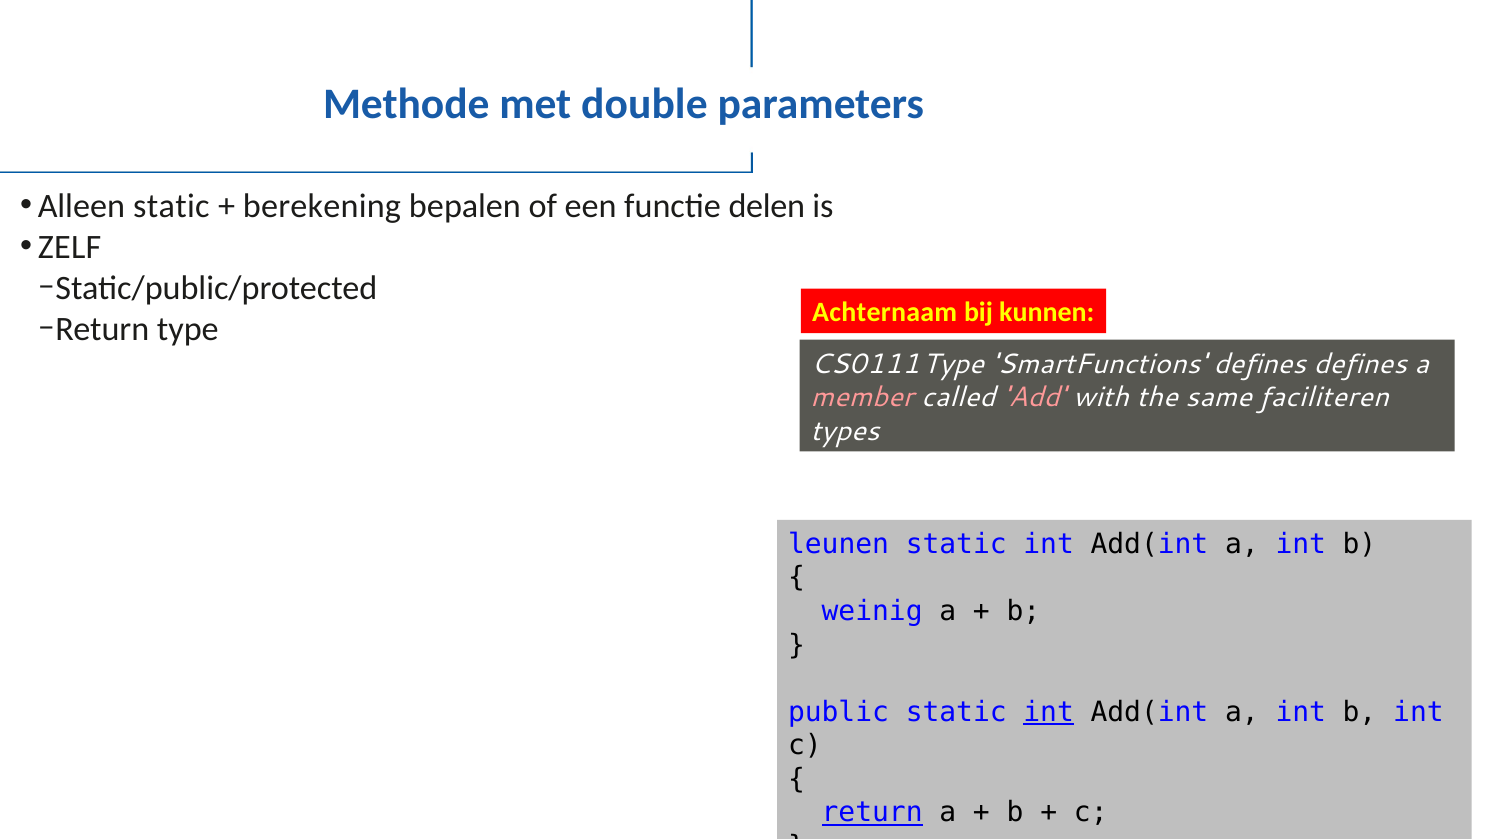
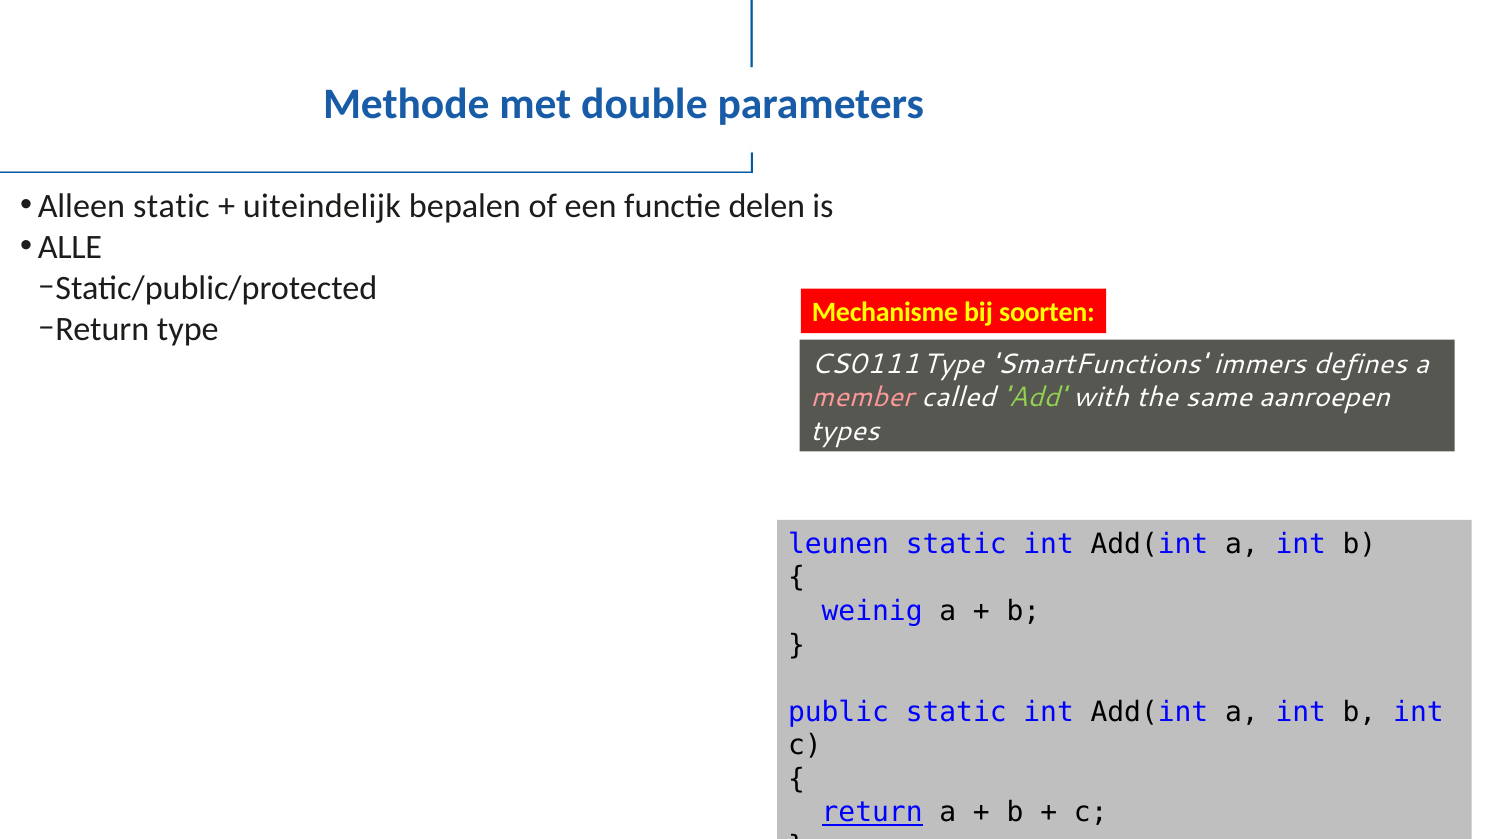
berekening: berekening -> uiteindelijk
ZELF: ZELF -> ALLE
Achternaam: Achternaam -> Mechanisme
kunnen: kunnen -> soorten
SmartFunctions defines: defines -> immers
Add colour: pink -> light green
faciliteren: faciliteren -> aanroepen
int at (1049, 712) underline: present -> none
